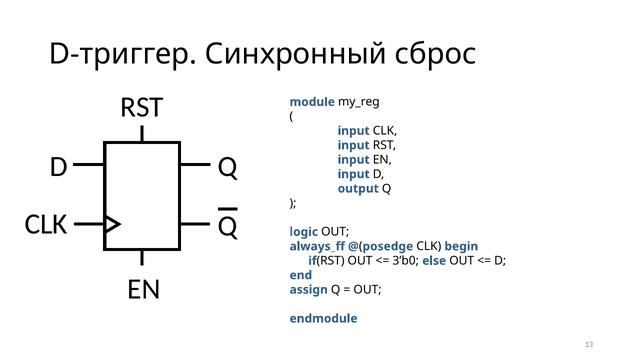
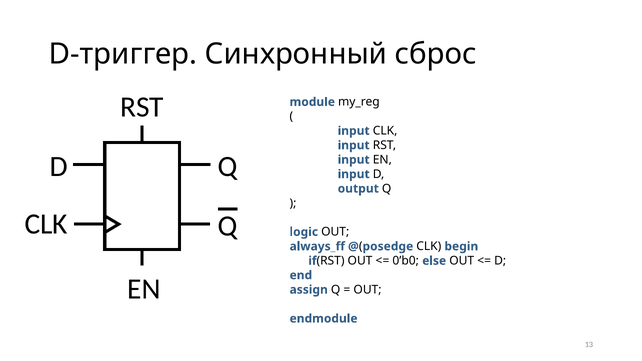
3’b0: 3’b0 -> 0’b0
